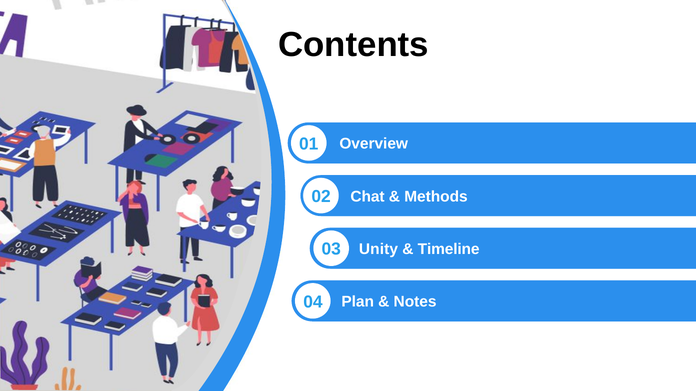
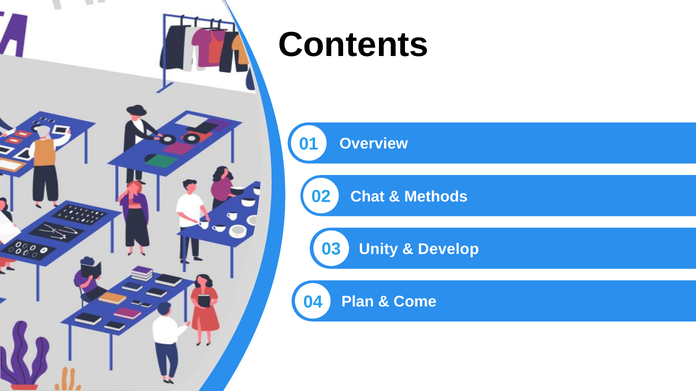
Timeline: Timeline -> Develop
Notes: Notes -> Come
